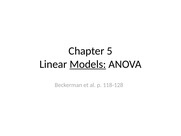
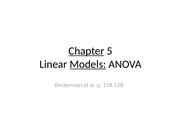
Chapter underline: none -> present
